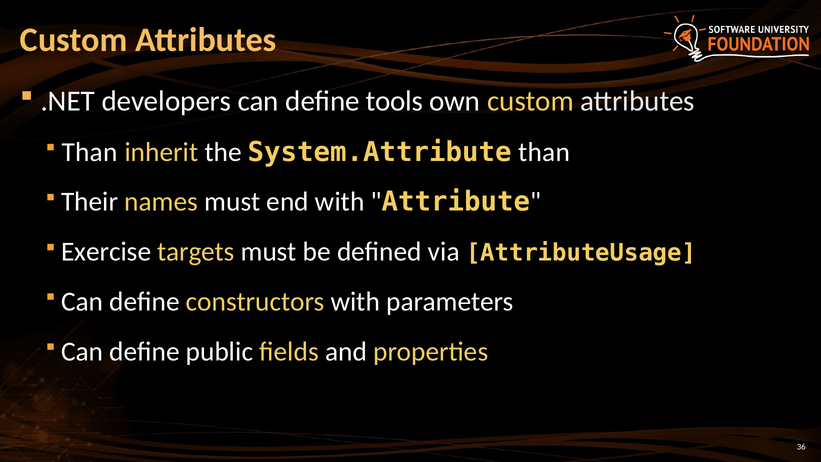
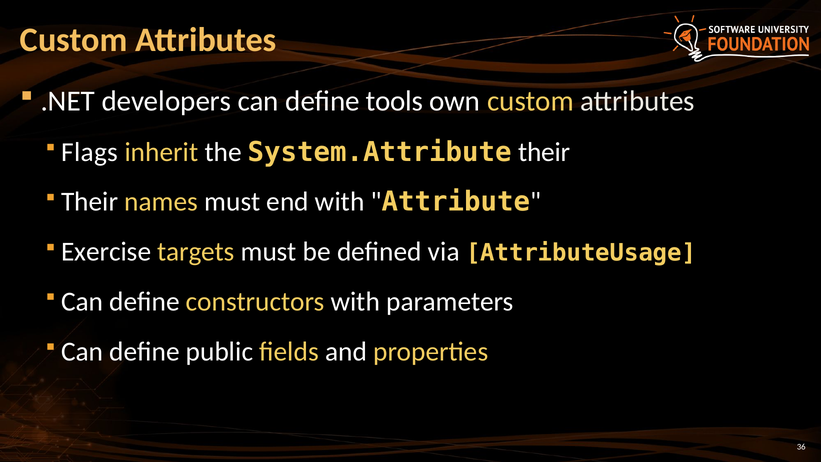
Than at (90, 152): Than -> Flags
System.Attribute than: than -> their
